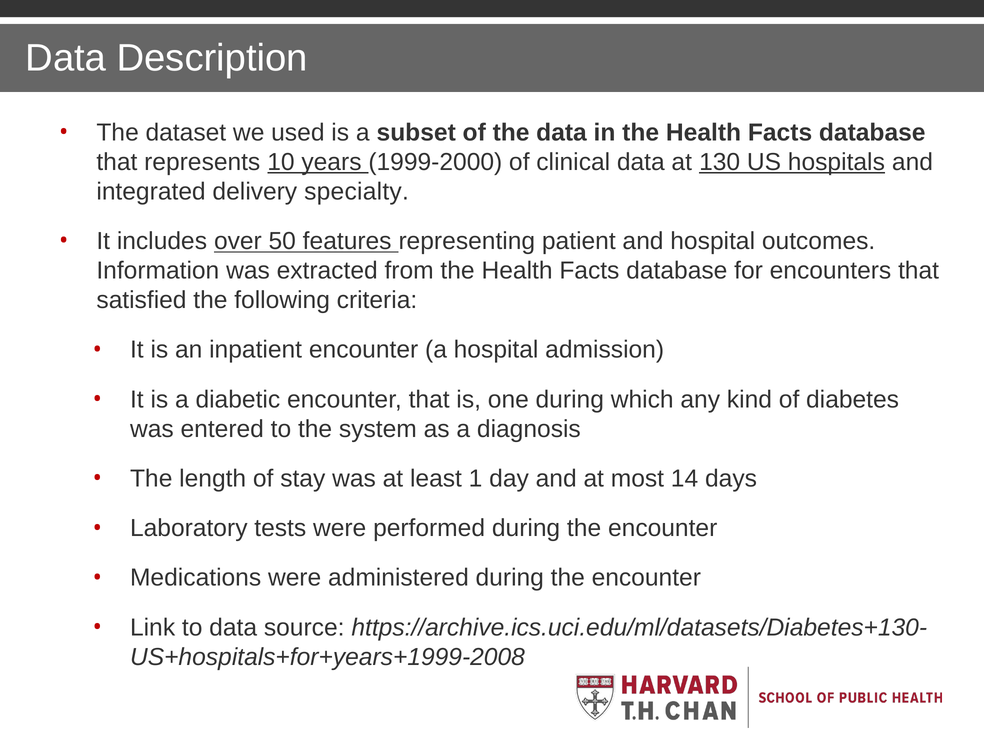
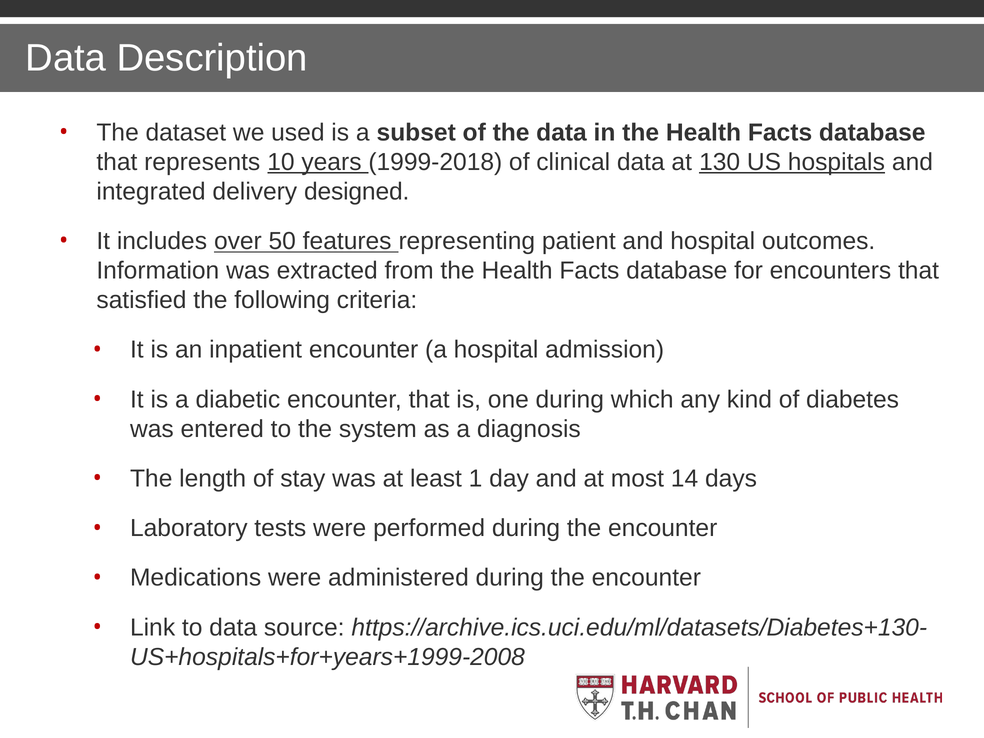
1999-2000: 1999-2000 -> 1999-2018
specialty: specialty -> designed
